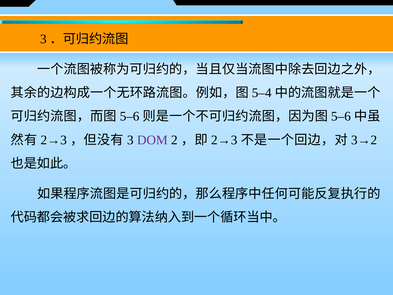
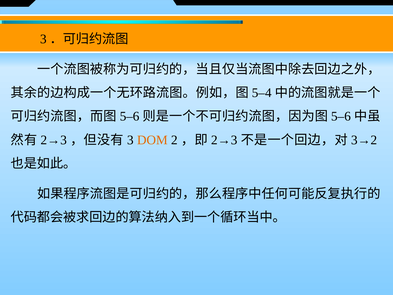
DOM colour: purple -> orange
